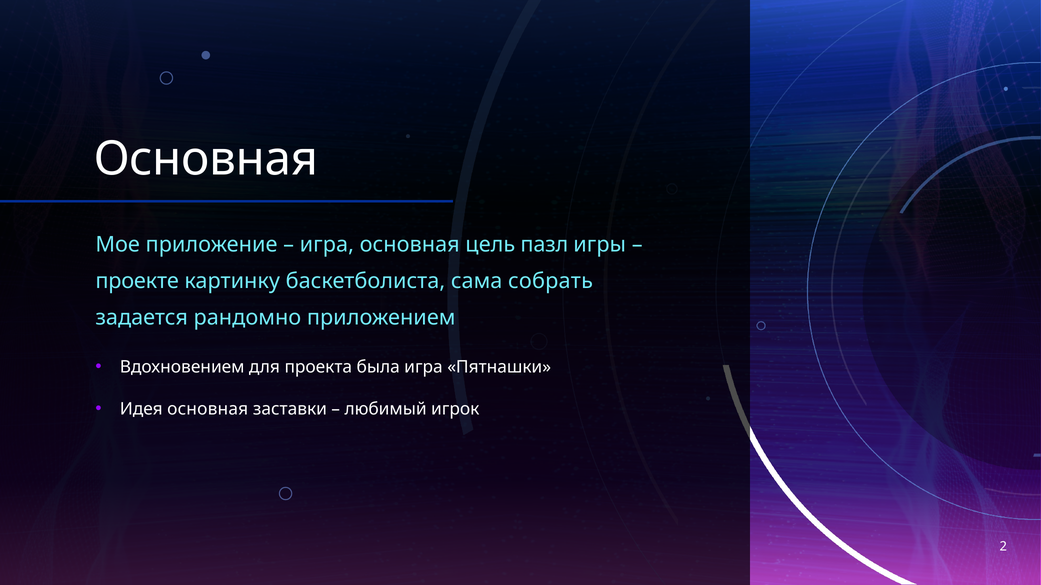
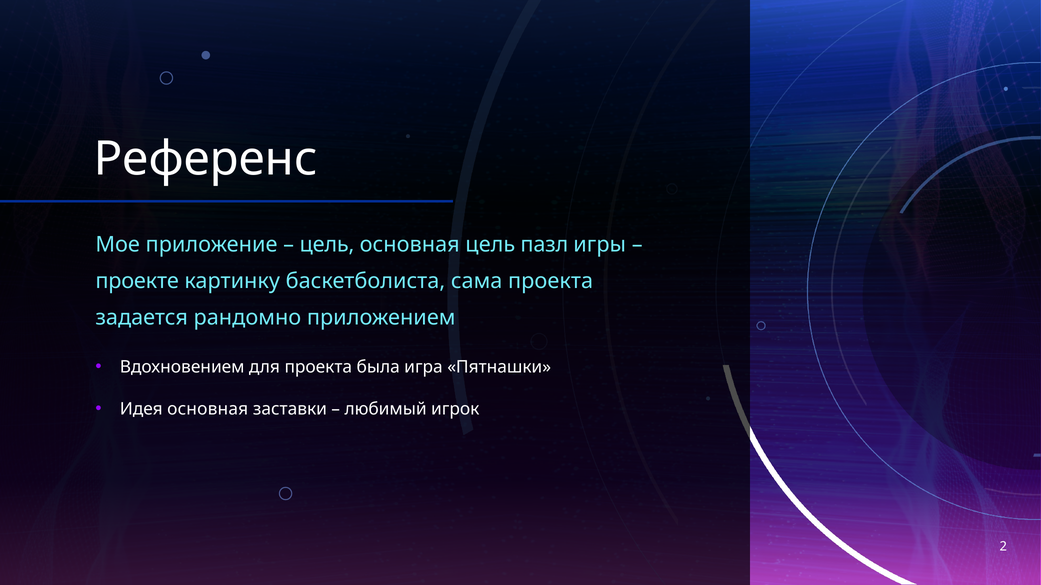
Основная at (206, 159): Основная -> Референс
игра at (327, 245): игра -> цель
сама собрать: собрать -> проекта
